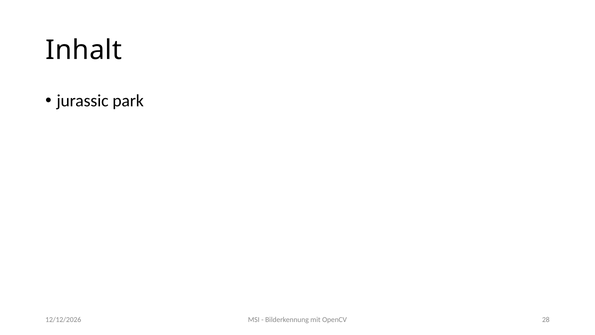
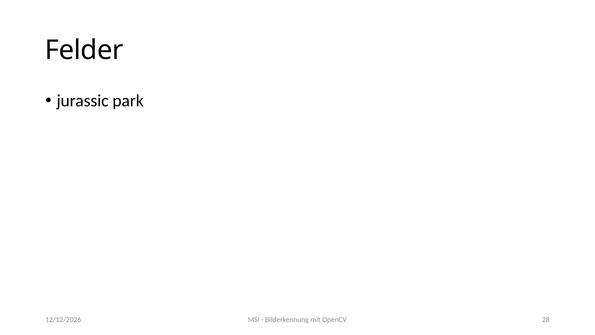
Inhalt: Inhalt -> Felder
